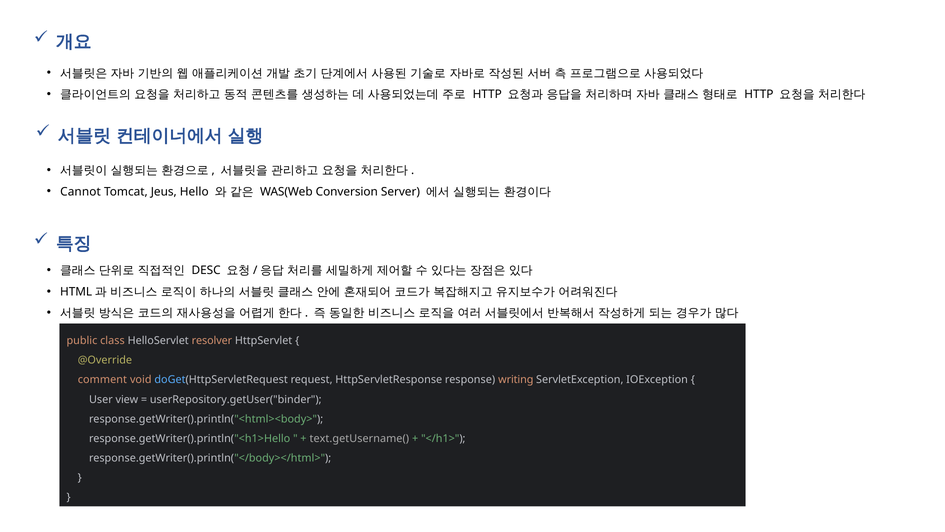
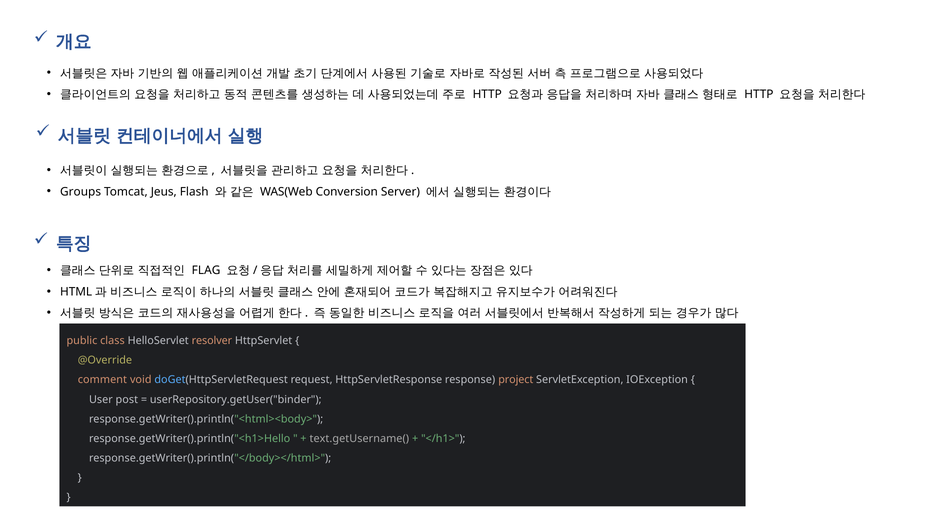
Cannot: Cannot -> Groups
Hello: Hello -> Flash
DESC: DESC -> FLAG
writing: writing -> project
view: view -> post
